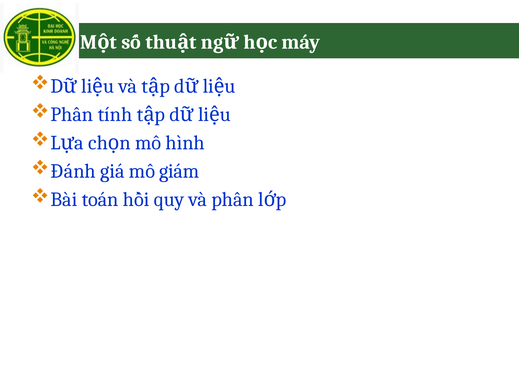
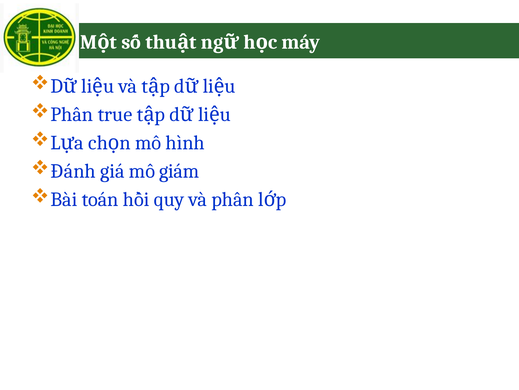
tính: tính -> true
